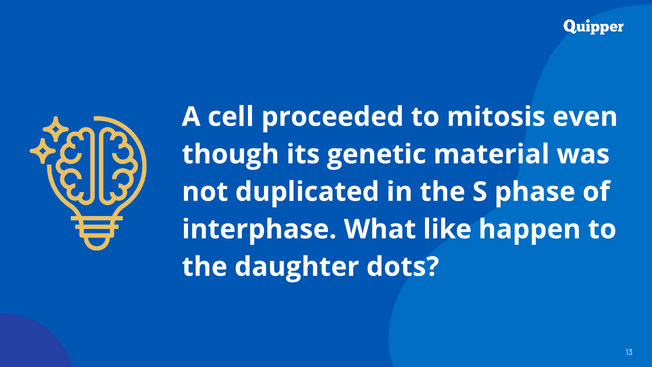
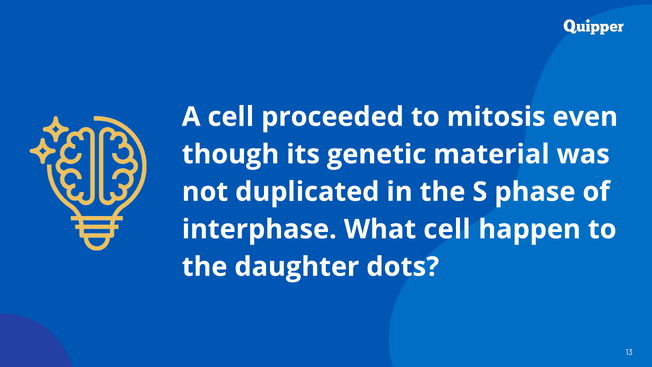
What like: like -> cell
